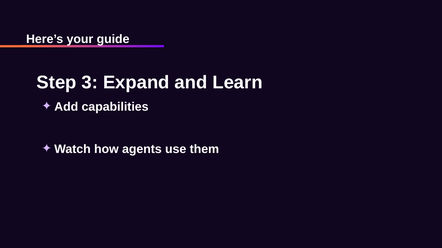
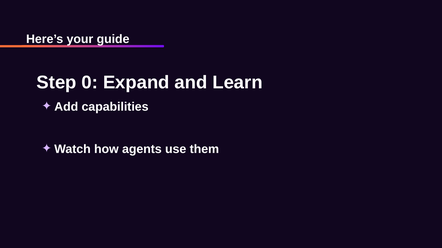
3: 3 -> 0
